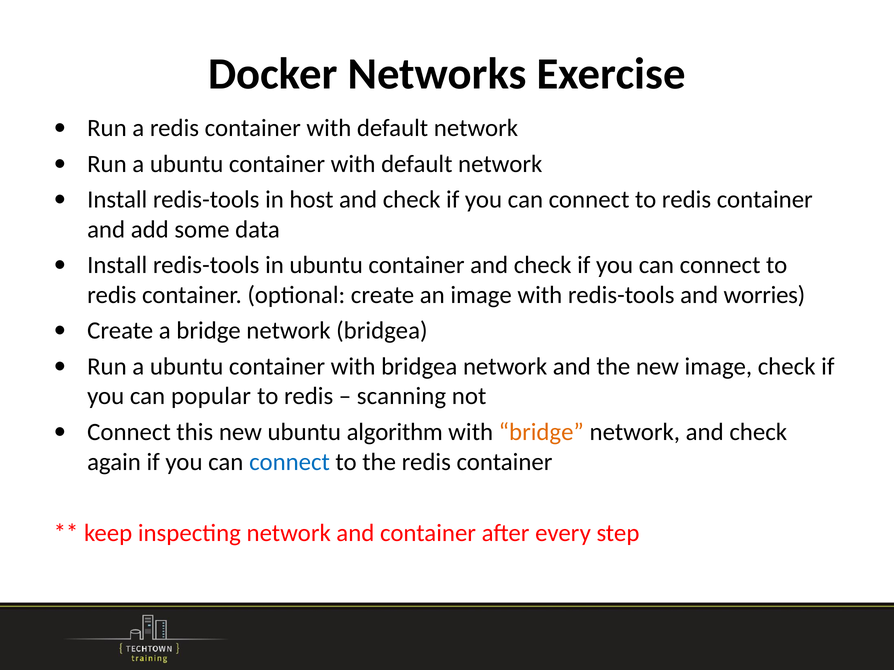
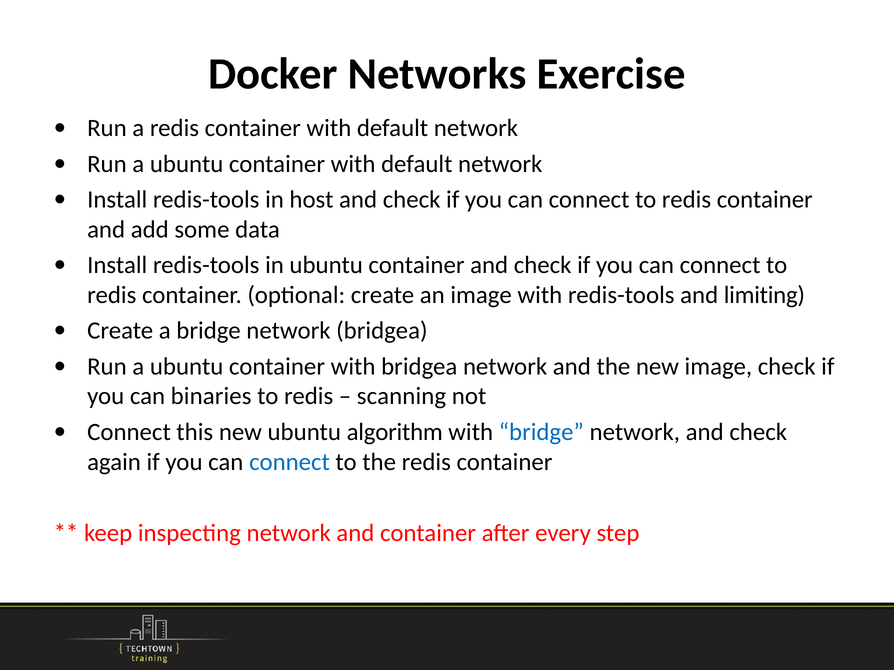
worries: worries -> limiting
popular: popular -> binaries
bridge at (541, 432) colour: orange -> blue
